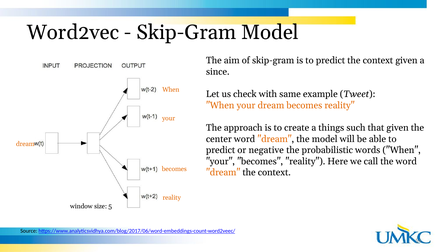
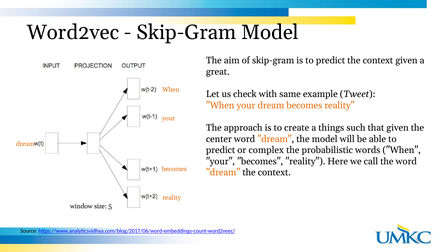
since: since -> great
negative: negative -> complex
